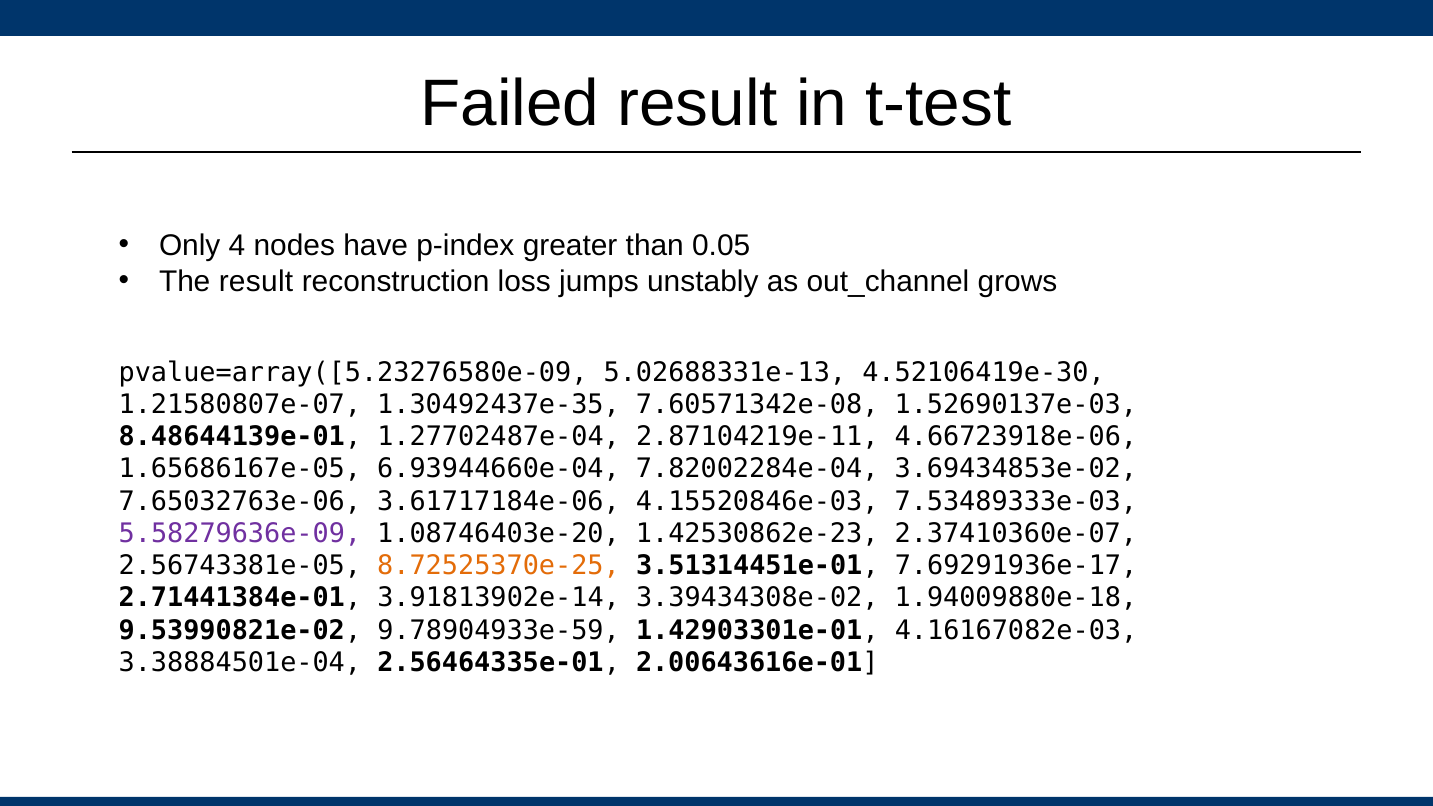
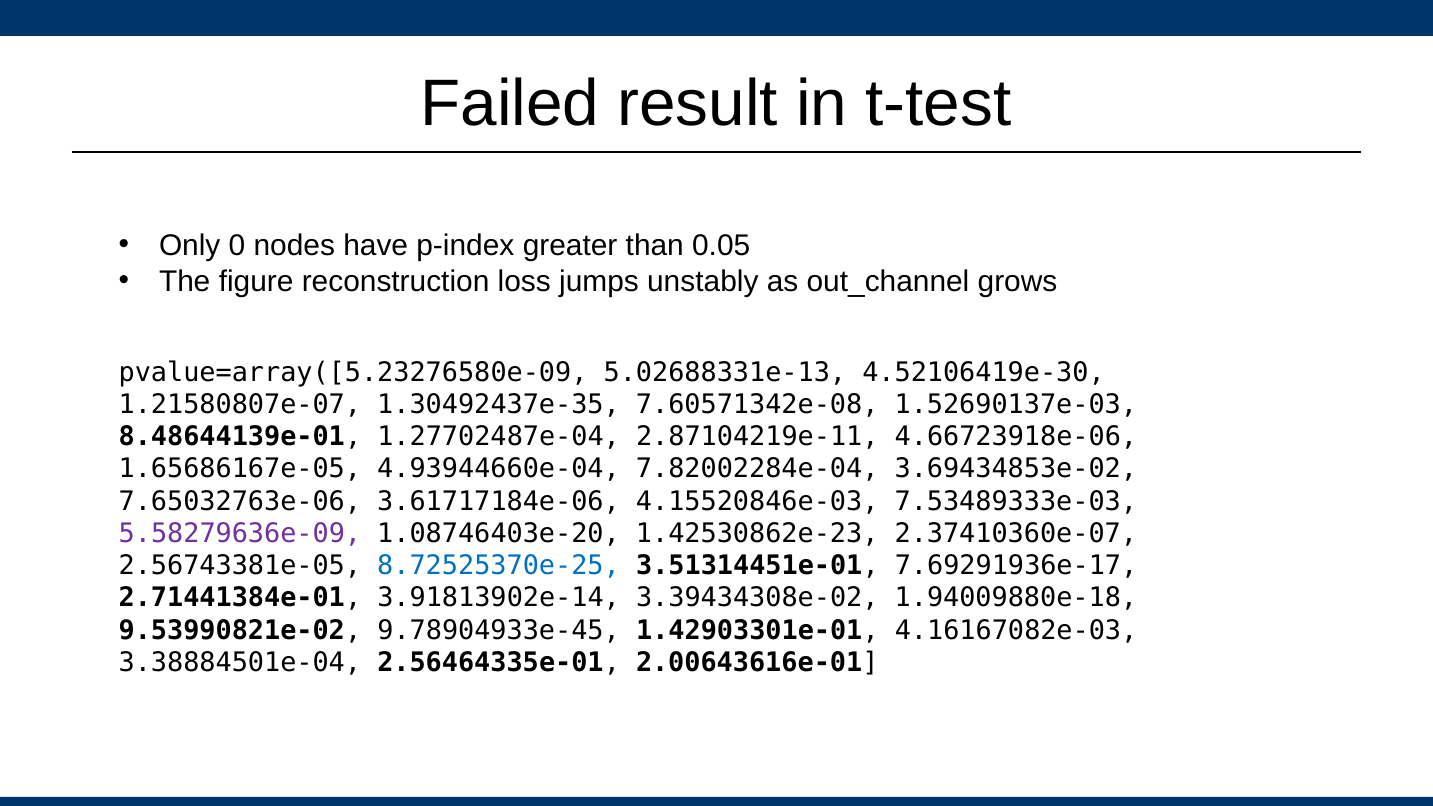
4: 4 -> 0
The result: result -> figure
6.93944660e-04: 6.93944660e-04 -> 4.93944660e-04
8.72525370e-25 colour: orange -> blue
9.78904933e-59: 9.78904933e-59 -> 9.78904933e-45
